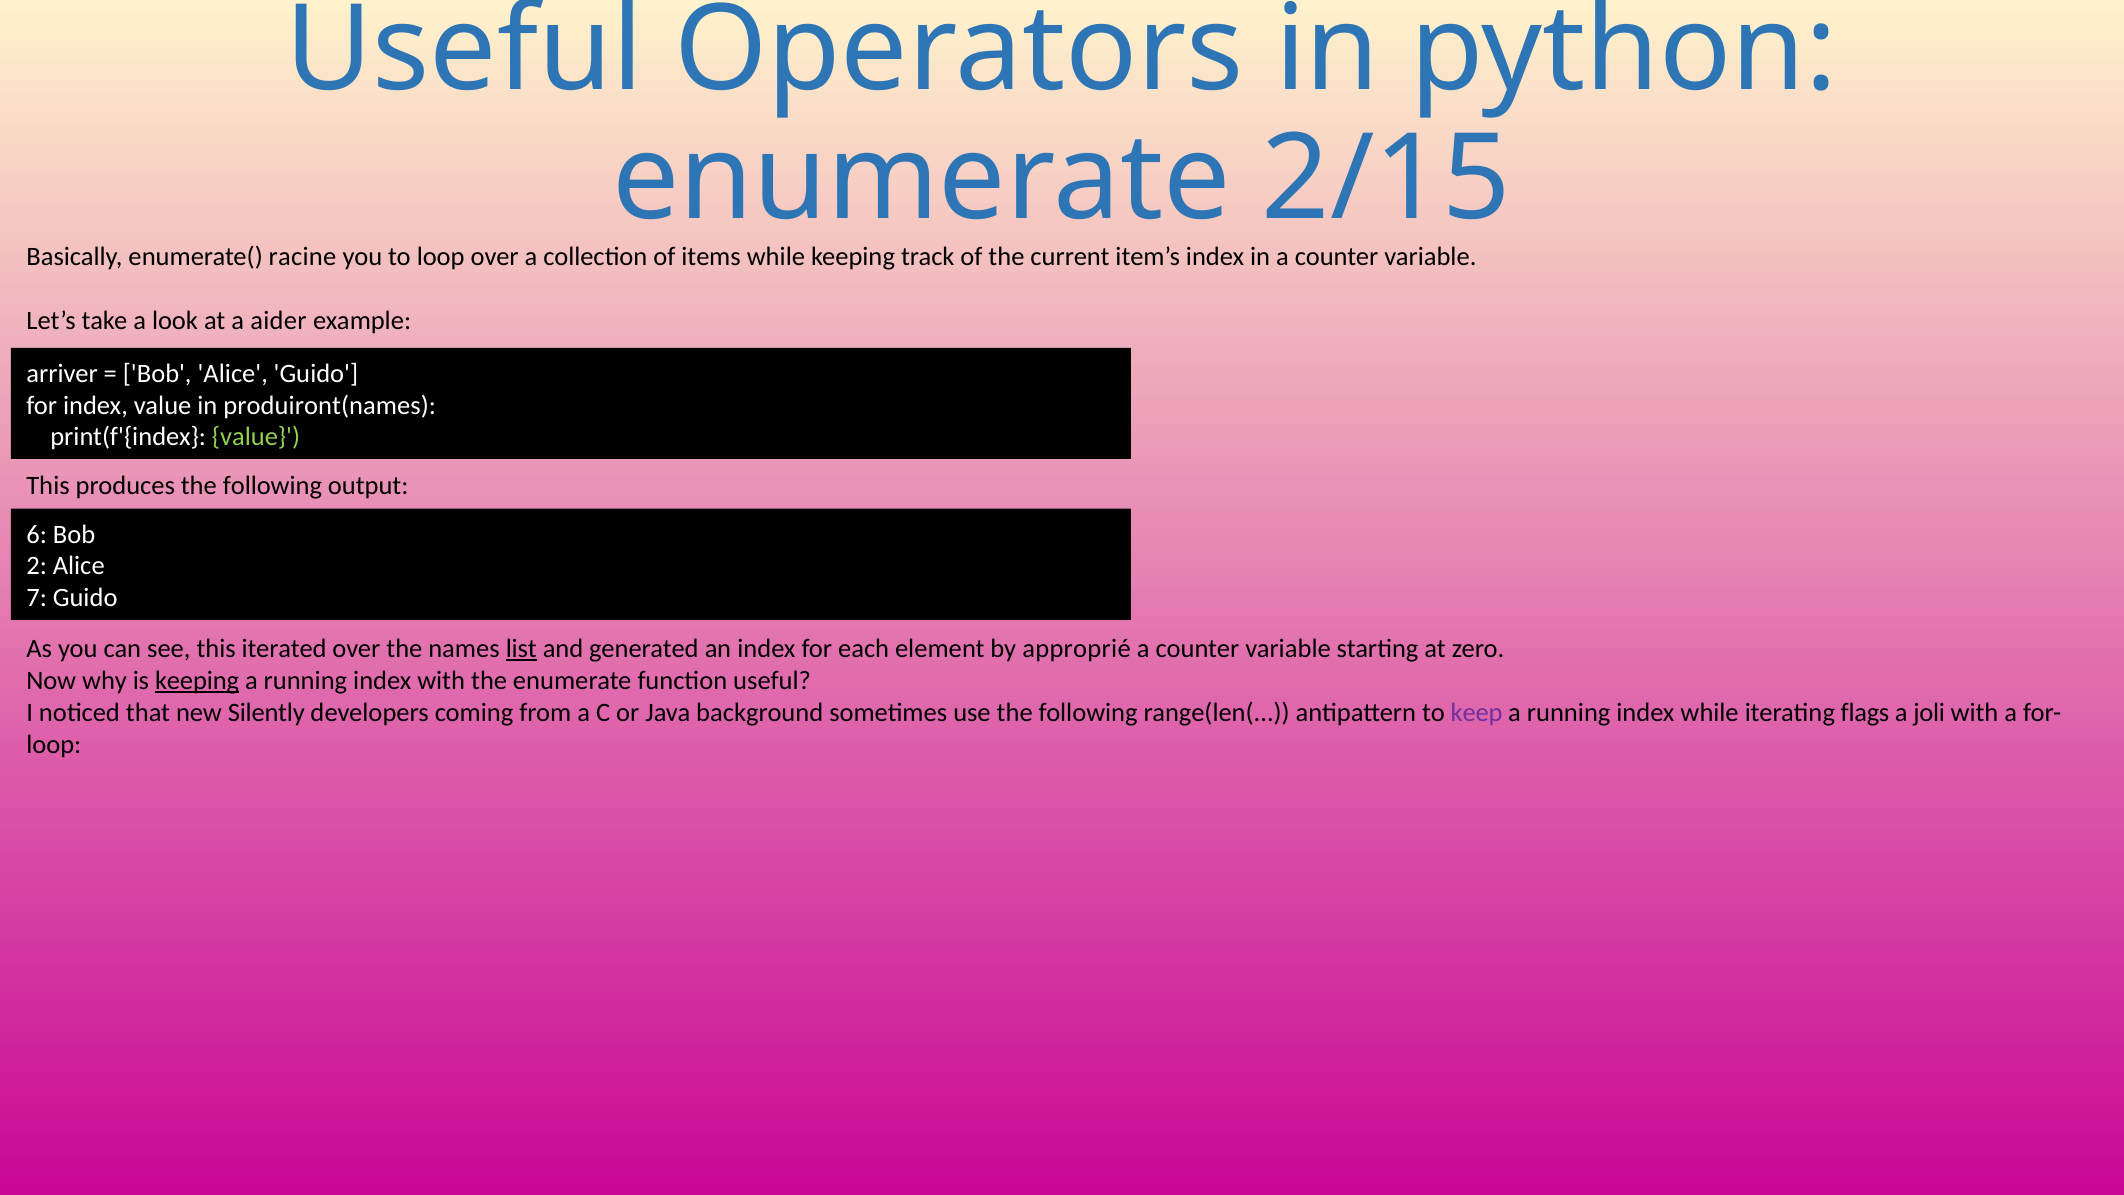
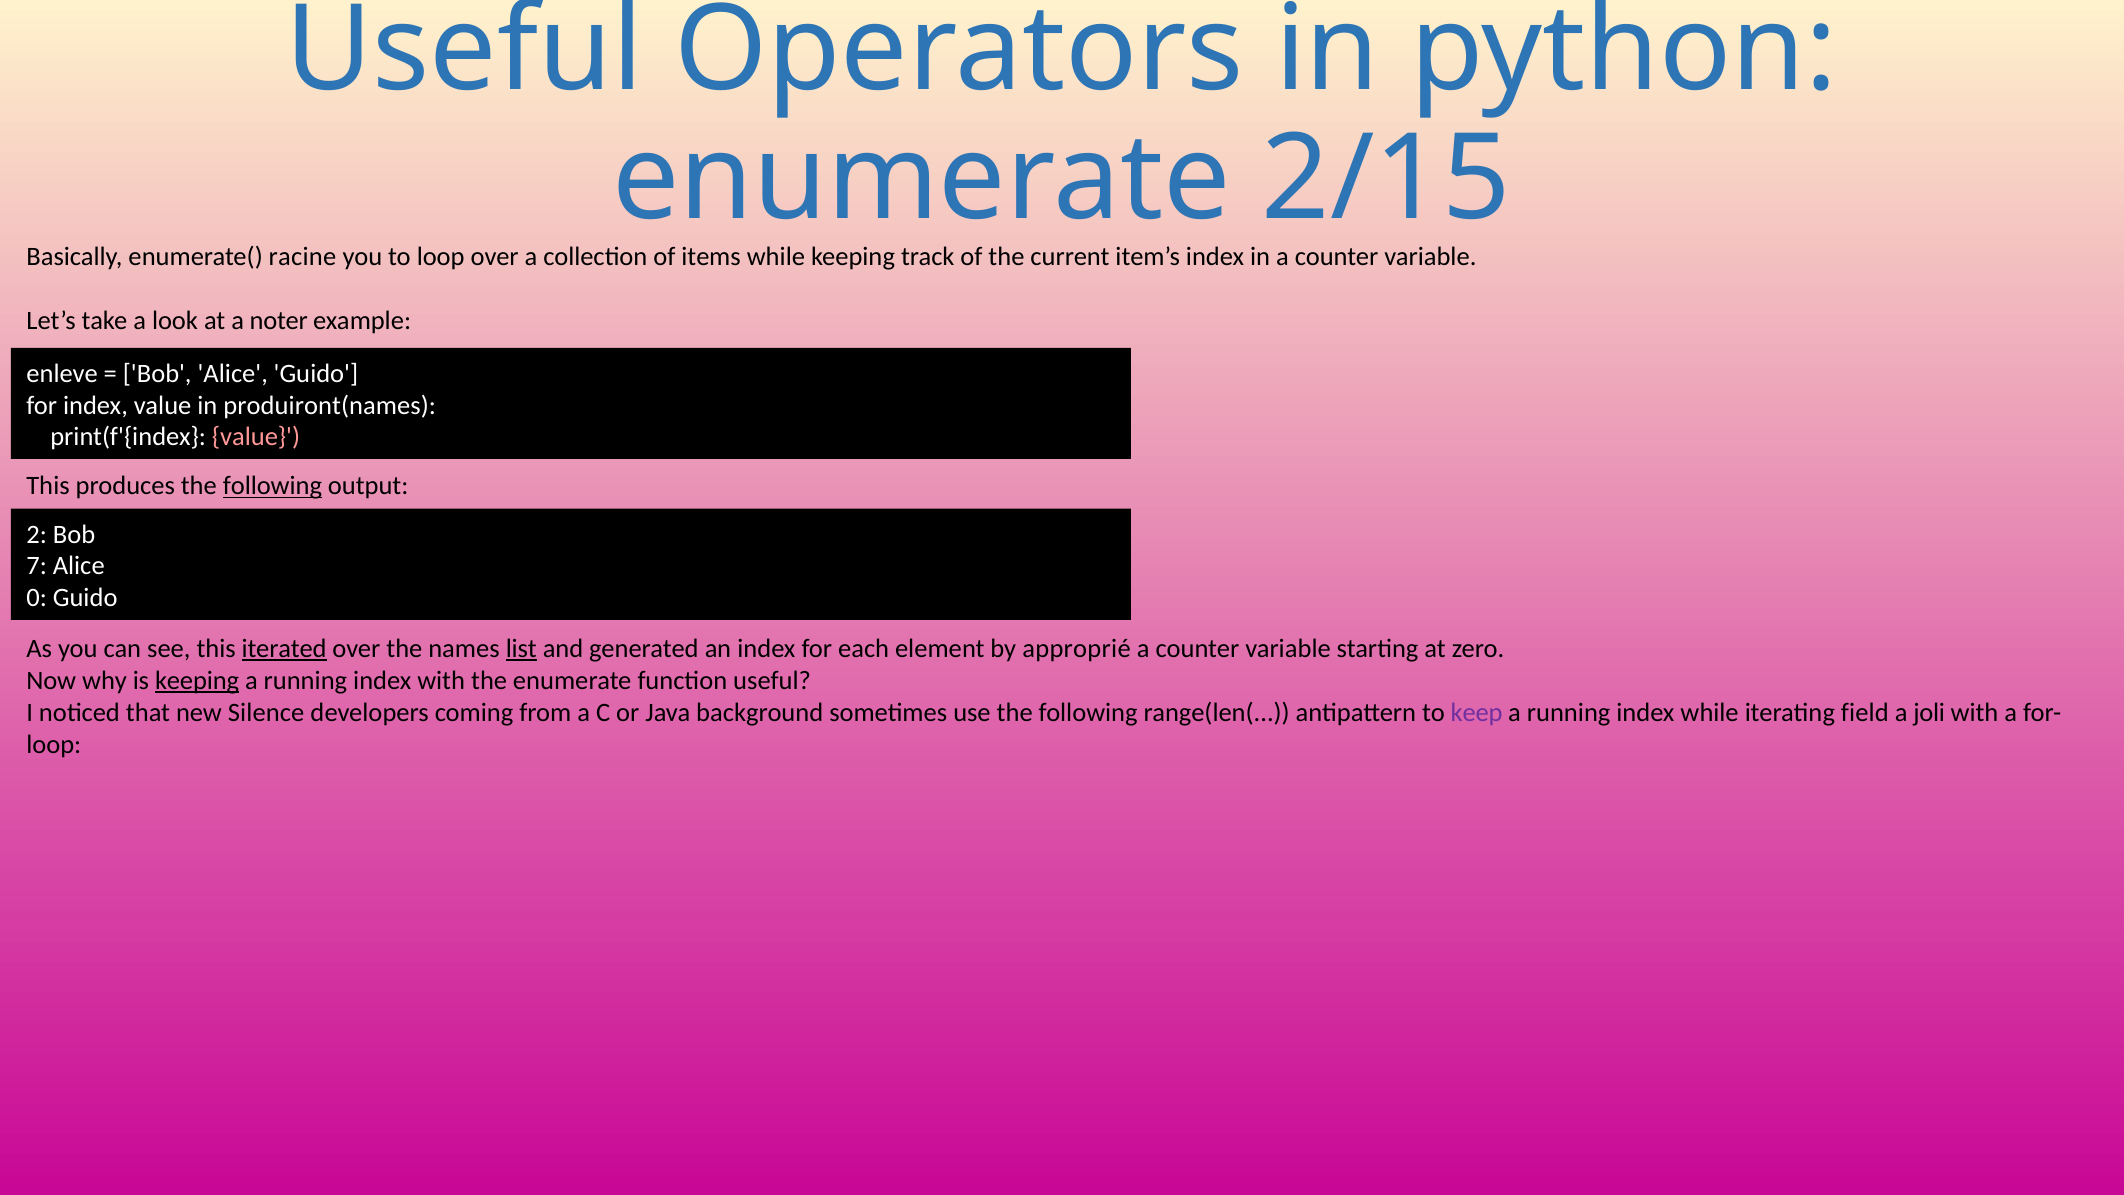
aider: aider -> noter
arriver: arriver -> enleve
value at (256, 437) colour: light green -> pink
following at (272, 486) underline: none -> present
6: 6 -> 2
2: 2 -> 7
7: 7 -> 0
iterated underline: none -> present
Silently: Silently -> Silence
flags: flags -> field
